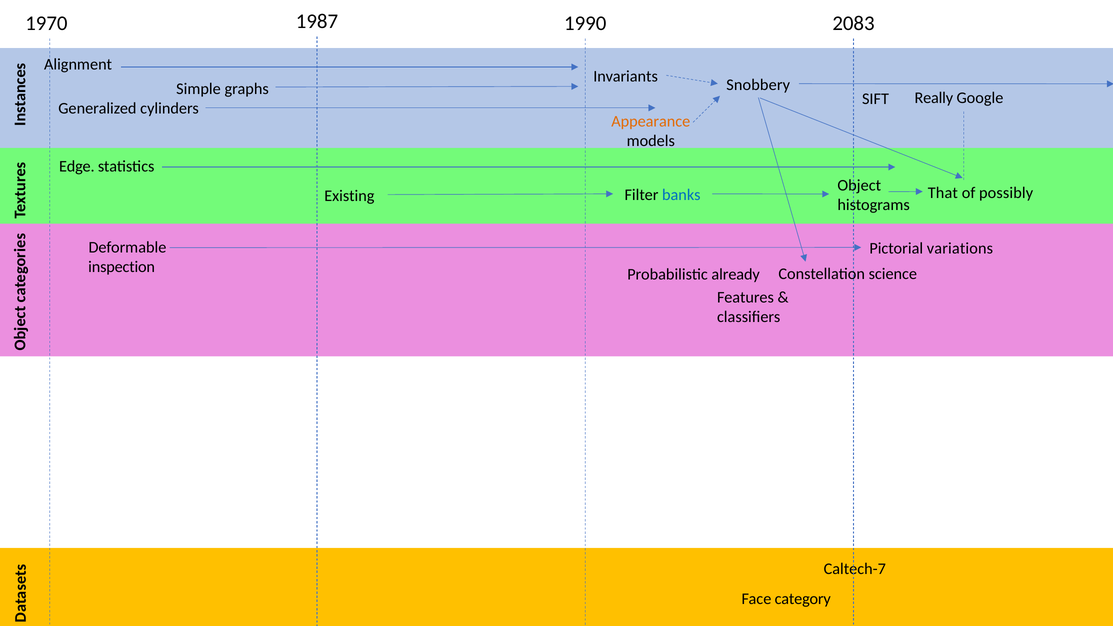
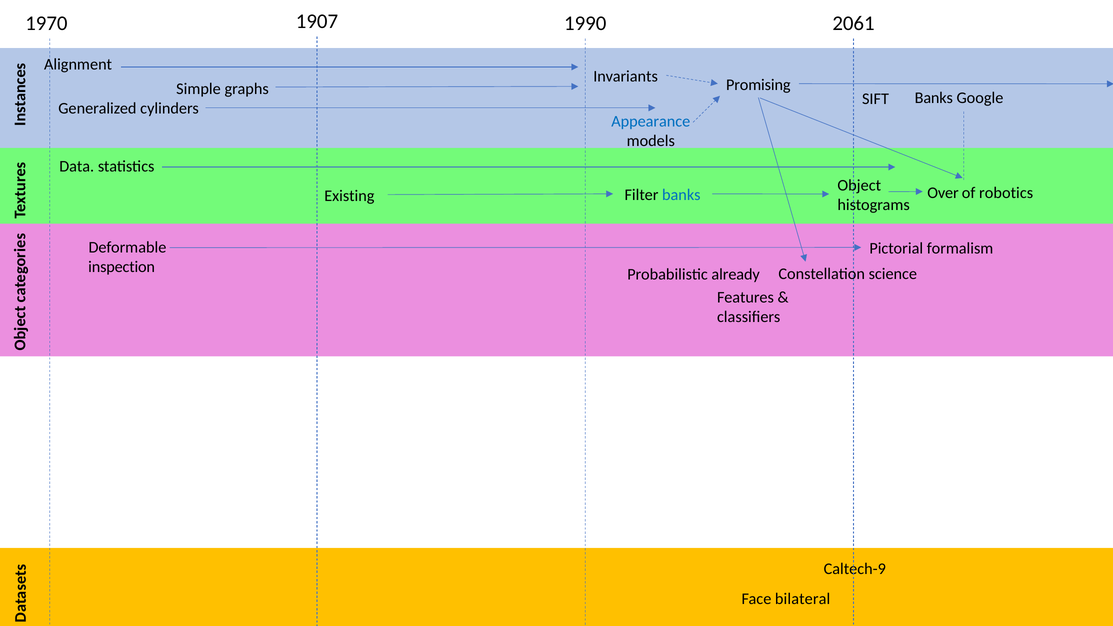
1987: 1987 -> 1907
2083: 2083 -> 2061
Snobbery: Snobbery -> Promising
SIFT Really: Really -> Banks
Appearance colour: orange -> blue
Edge: Edge -> Data
That: That -> Over
possibly: possibly -> robotics
variations: variations -> formalism
Caltech-7: Caltech-7 -> Caltech-9
category: category -> bilateral
